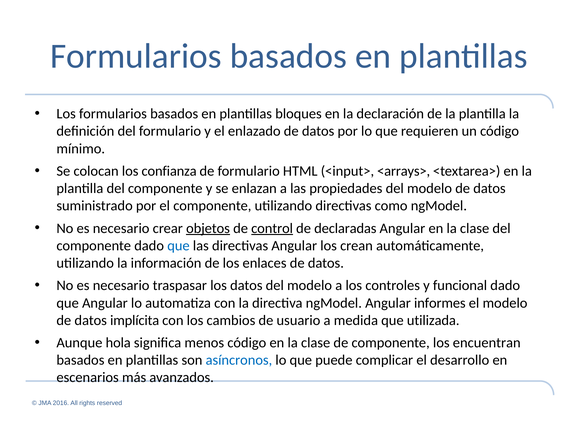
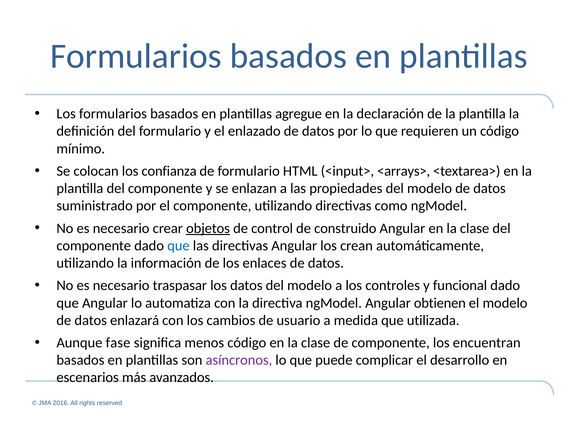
bloques: bloques -> agregue
control underline: present -> none
declaradas: declaradas -> construido
informes: informes -> obtienen
implícita: implícita -> enlazará
hola: hola -> fase
asíncronos colour: blue -> purple
